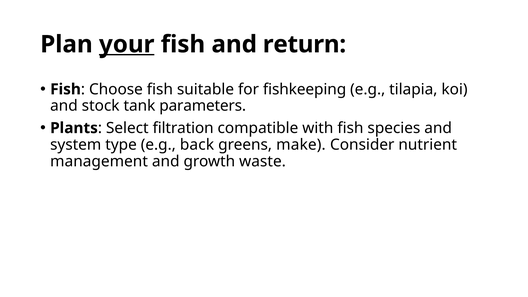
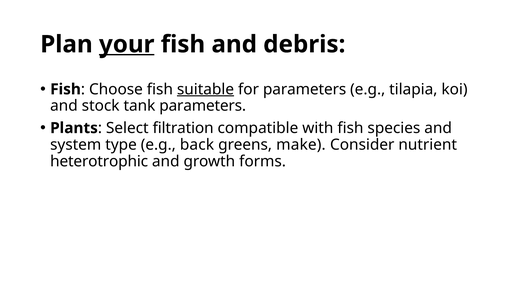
return: return -> debris
suitable underline: none -> present
for fishkeeping: fishkeeping -> parameters
management: management -> heterotrophic
waste: waste -> forms
